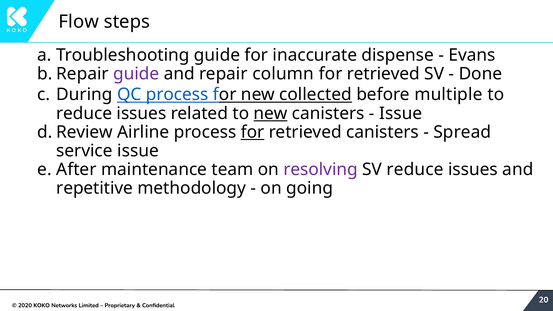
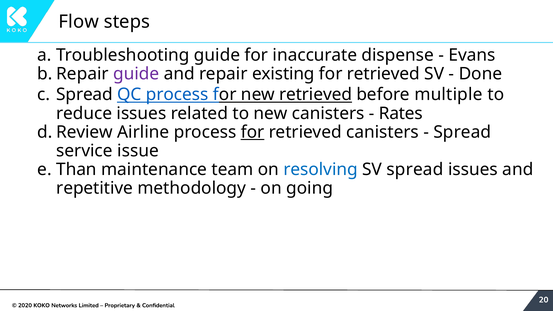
column: column -> existing
During at (84, 94): During -> Spread
new collected: collected -> retrieved
new at (271, 113) underline: present -> none
Issue at (401, 113): Issue -> Rates
After: After -> Than
resolving colour: purple -> blue
SV reduce: reduce -> spread
